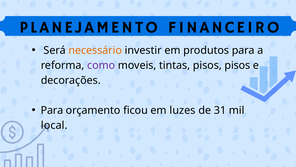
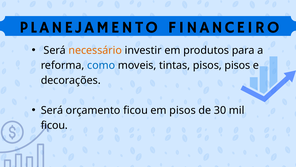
como colour: purple -> blue
Para at (52, 110): Para -> Será
em luzes: luzes -> pisos
31: 31 -> 30
local at (54, 125): local -> ficou
